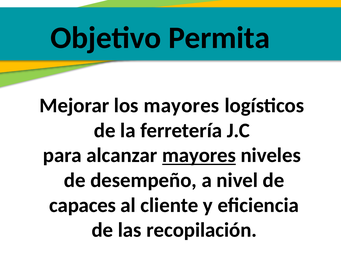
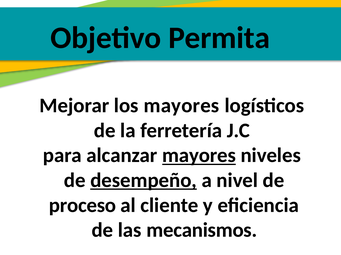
desempeño underline: none -> present
capaces: capaces -> proceso
recopilación: recopilación -> mecanismos
